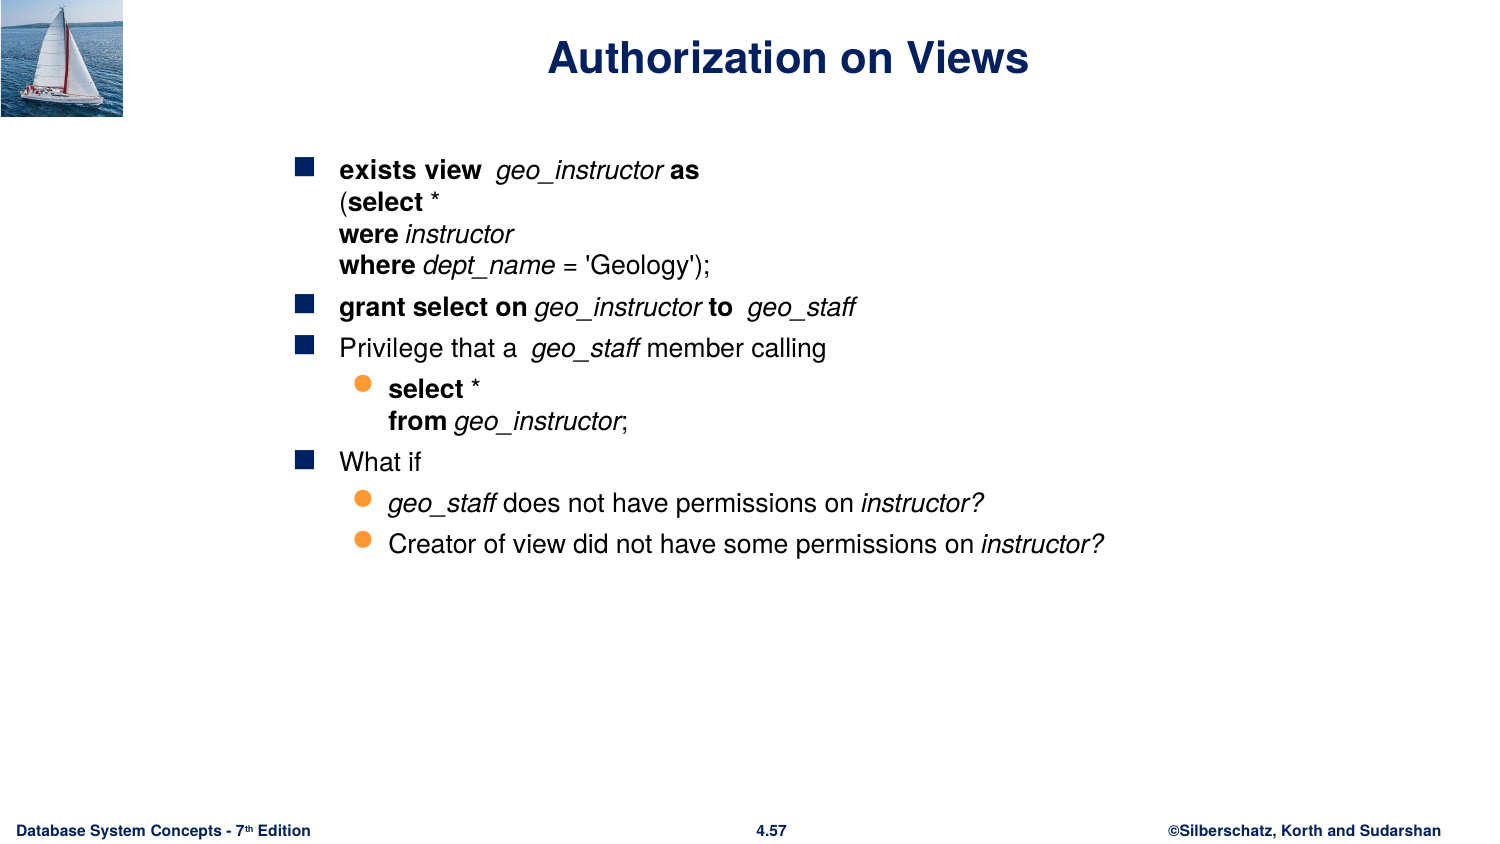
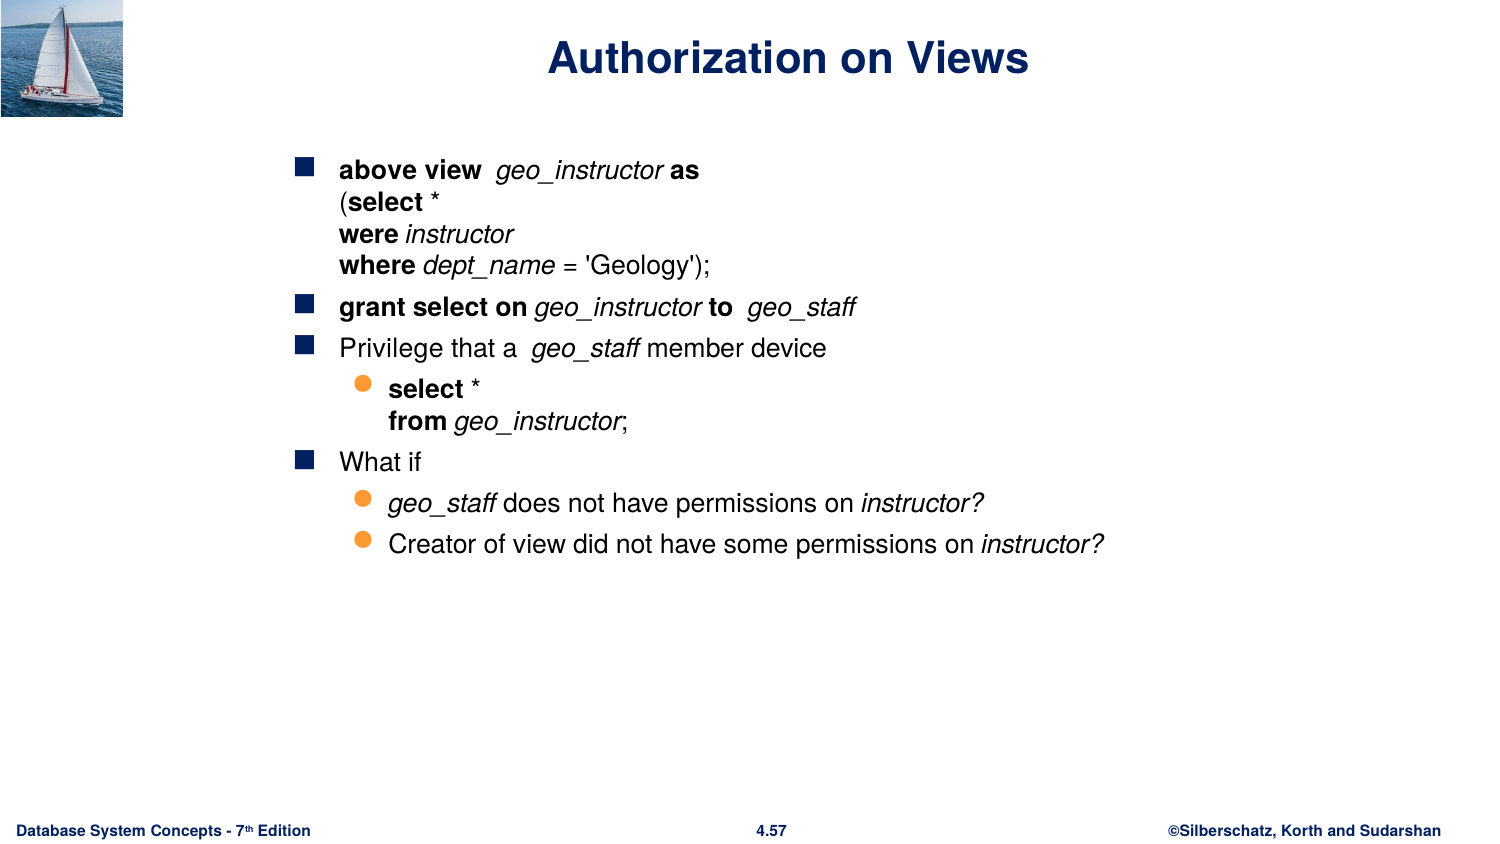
exists: exists -> above
calling: calling -> device
